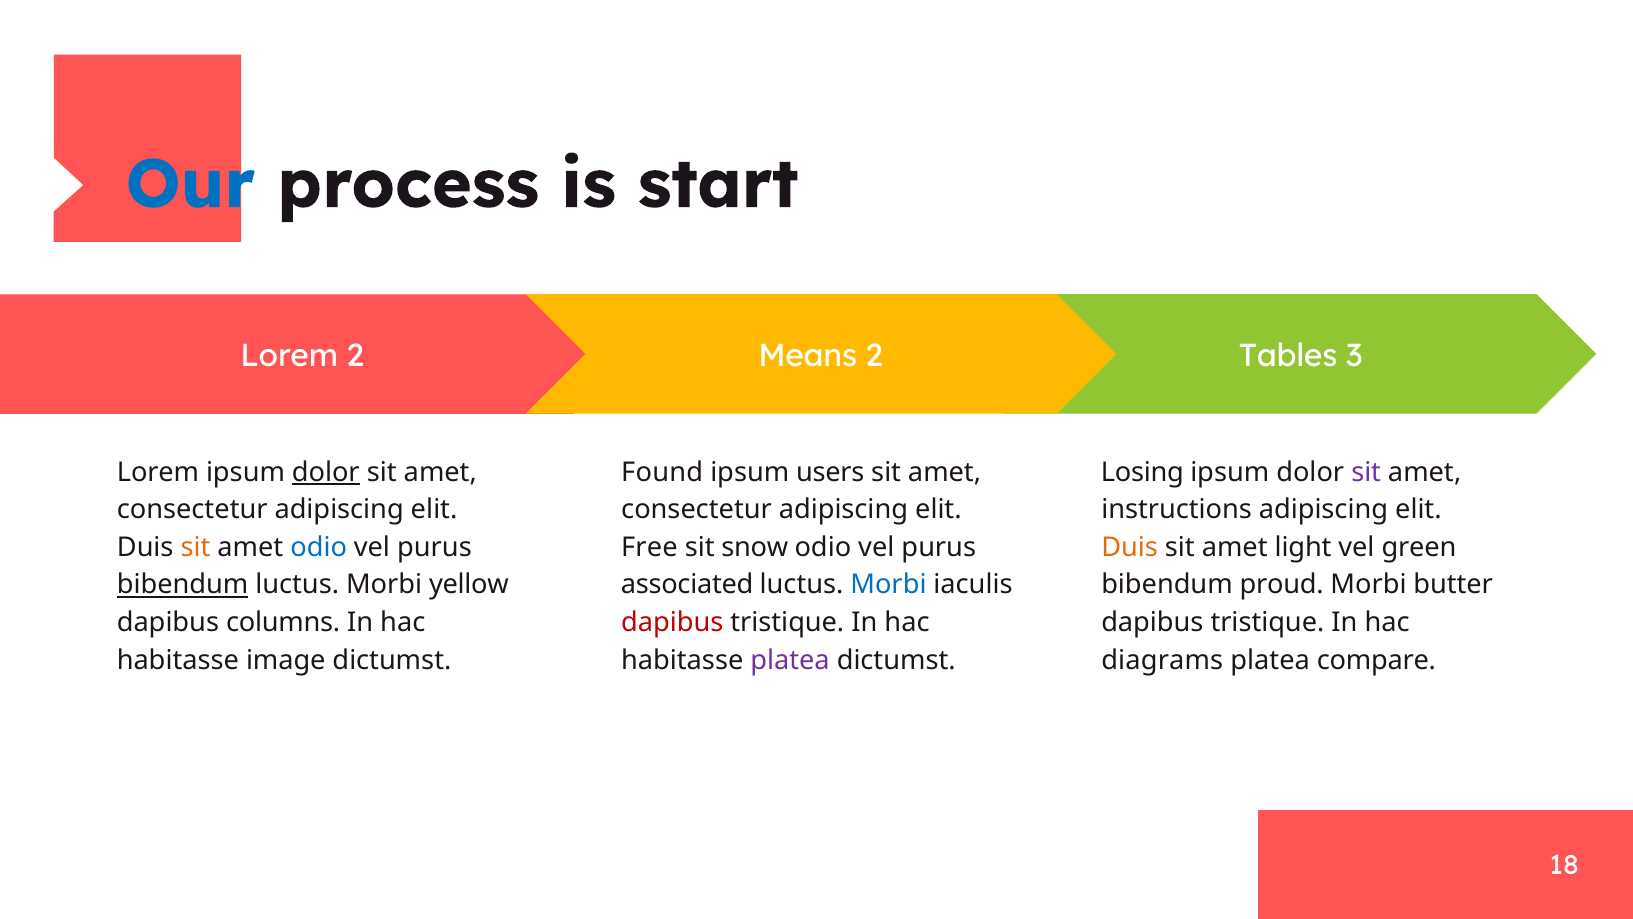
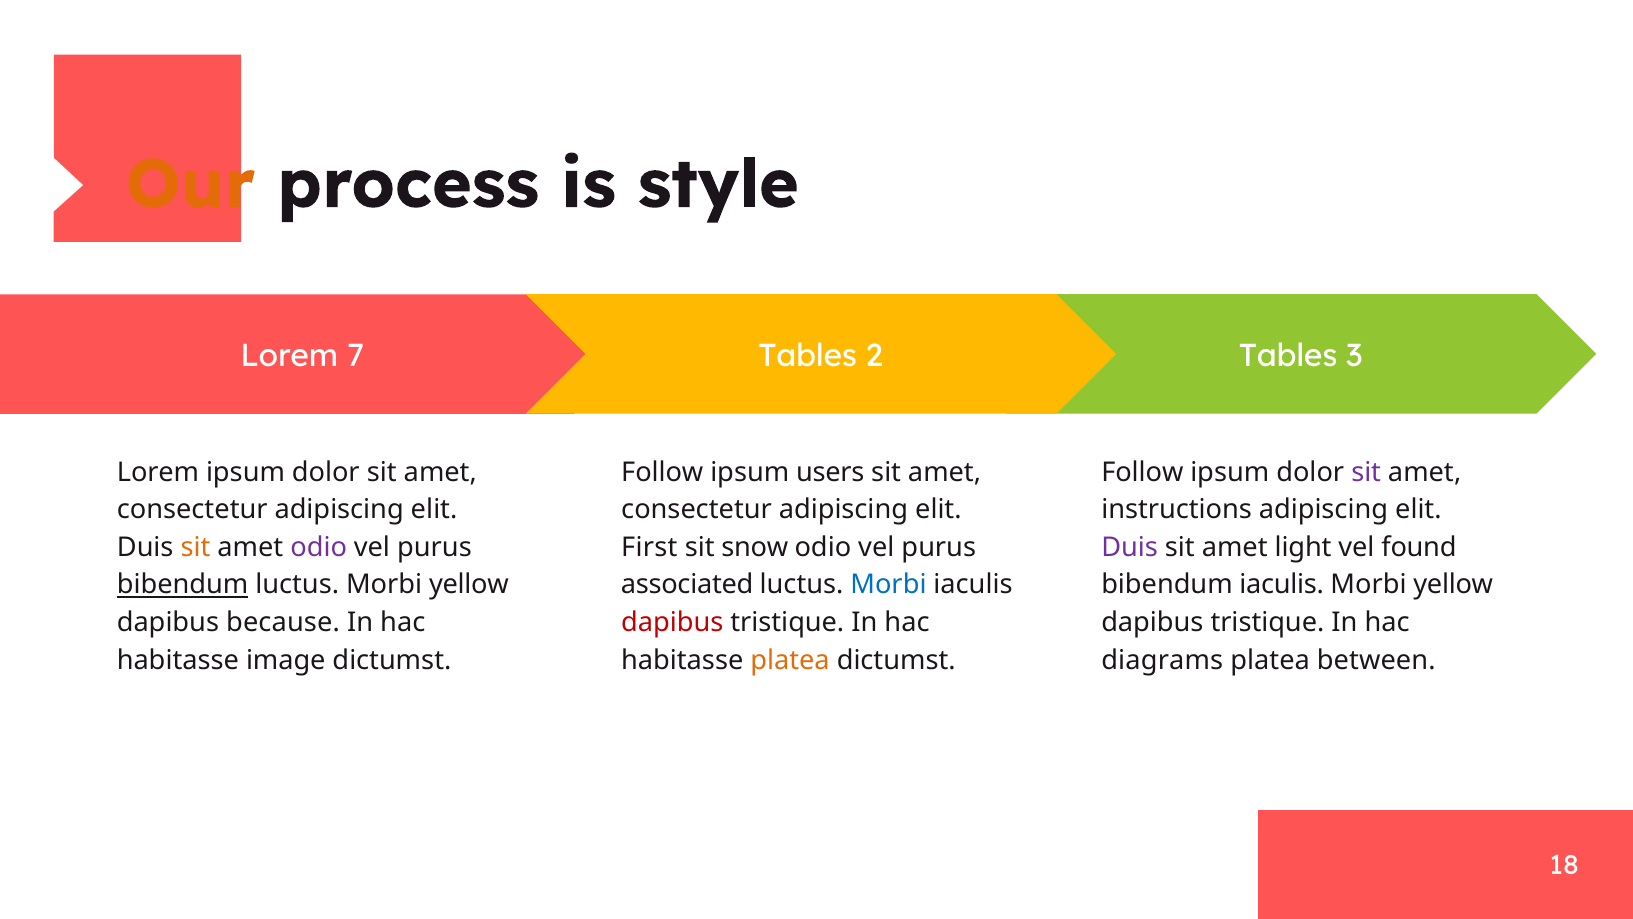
Our colour: blue -> orange
start: start -> style
Means at (808, 356): Means -> Tables
Lorem 2: 2 -> 7
dolor at (326, 472) underline: present -> none
Found at (662, 472): Found -> Follow
Losing at (1142, 472): Losing -> Follow
odio at (319, 547) colour: blue -> purple
Free: Free -> First
Duis at (1130, 547) colour: orange -> purple
green: green -> found
bibendum proud: proud -> iaculis
butter at (1453, 585): butter -> yellow
columns: columns -> because
platea at (790, 660) colour: purple -> orange
compare: compare -> between
